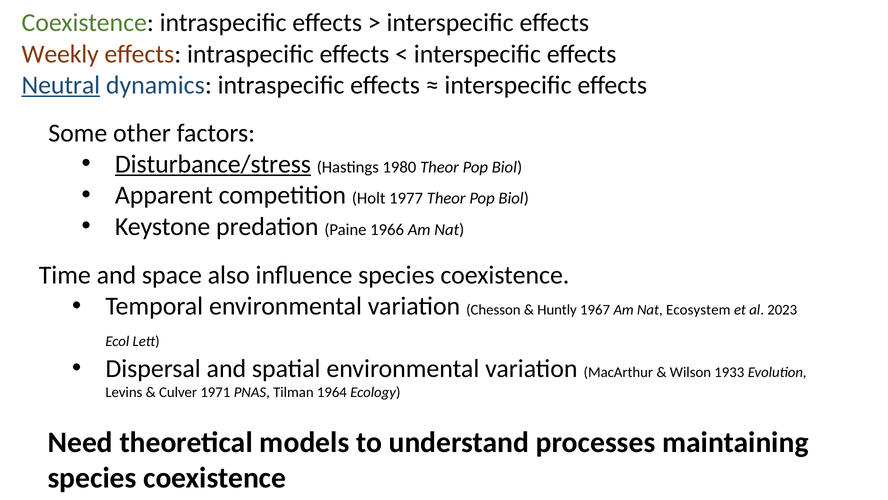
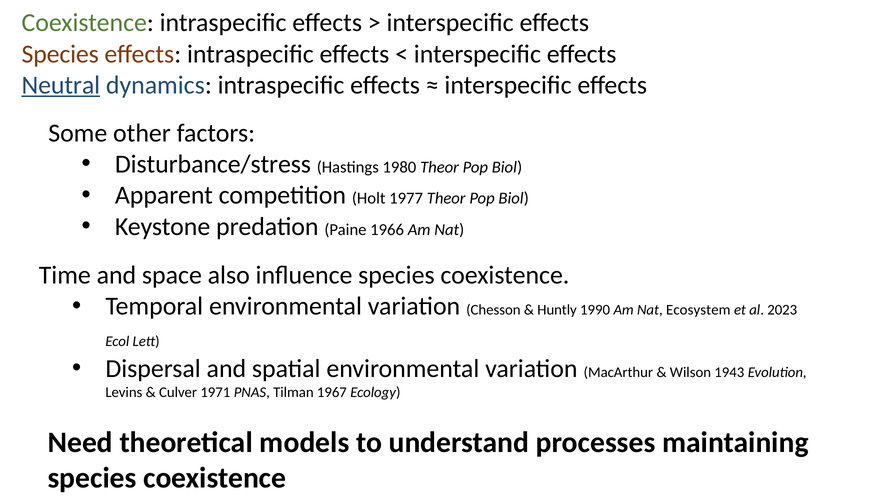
Weekly at (60, 54): Weekly -> Species
Disturbance/stress underline: present -> none
1967: 1967 -> 1990
1933: 1933 -> 1943
1964: 1964 -> 1967
